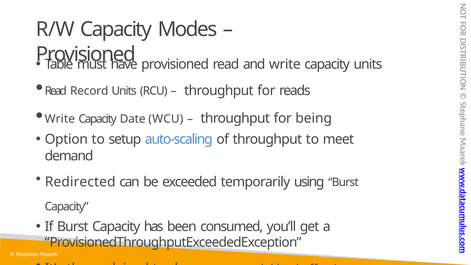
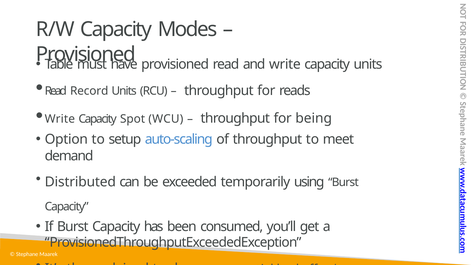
Date: Date -> Spot
Redirected: Redirected -> Distributed
